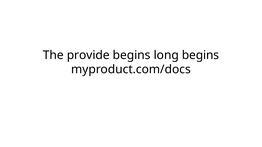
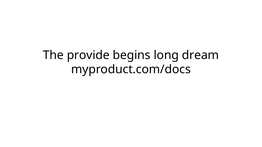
long begins: begins -> dream
